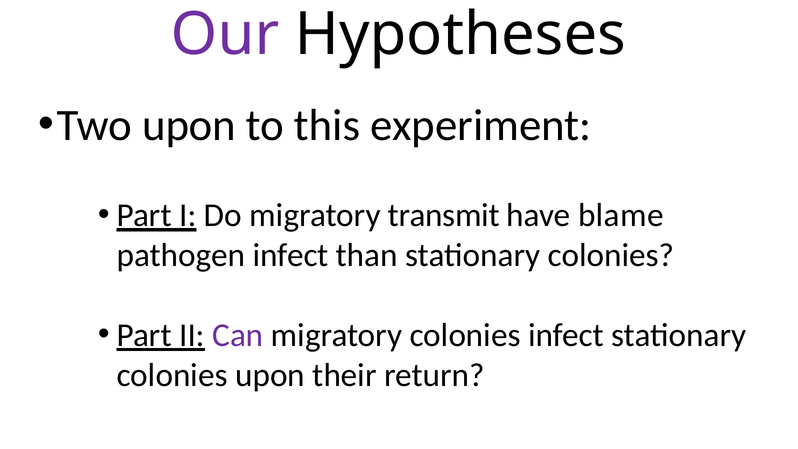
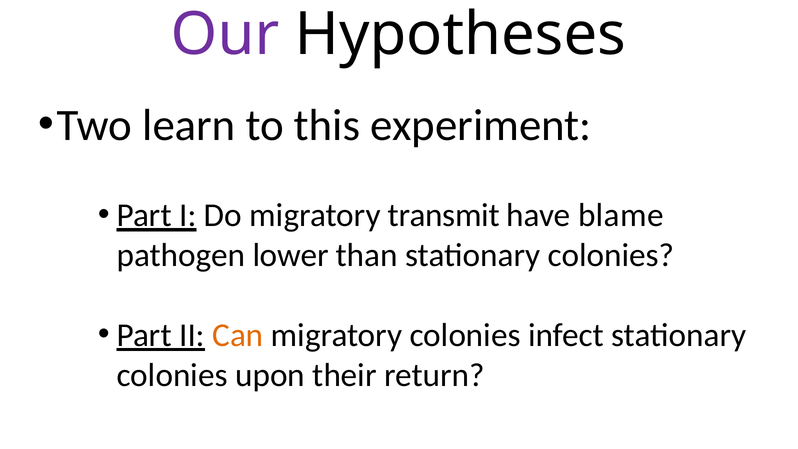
Two upon: upon -> learn
pathogen infect: infect -> lower
Can colour: purple -> orange
